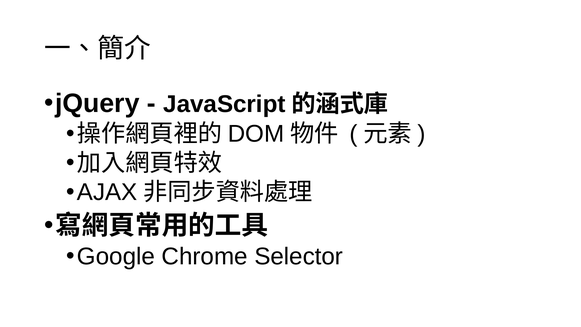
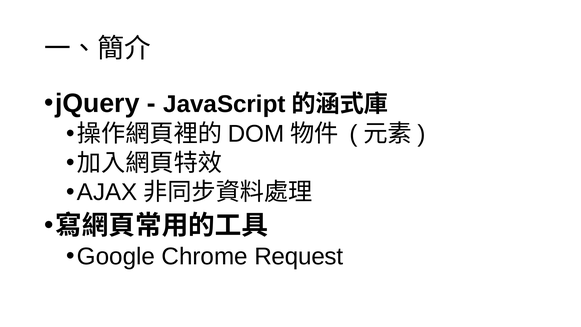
Selector: Selector -> Request
